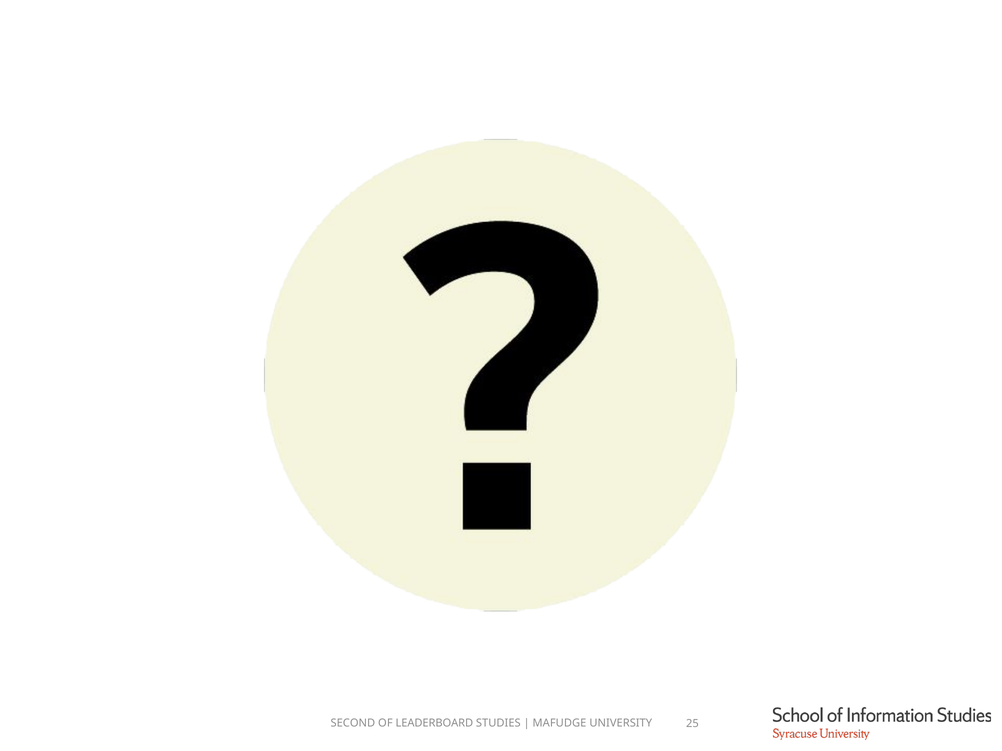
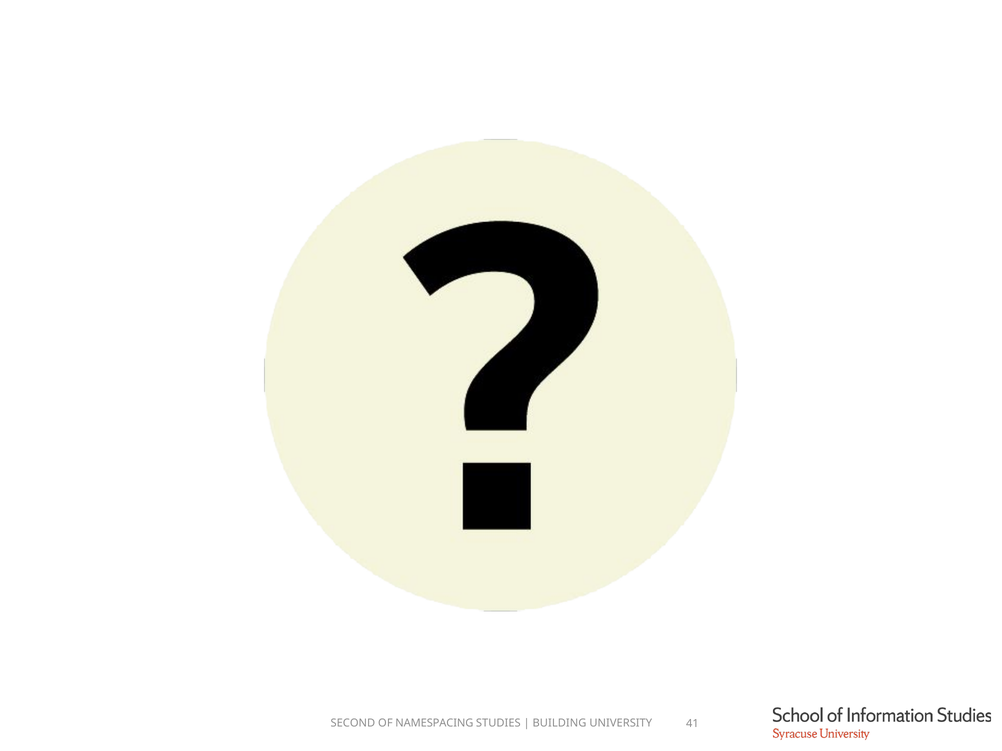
LEADERBOARD: LEADERBOARD -> NAMESPACING
MAFUDGE: MAFUDGE -> BUILDING
25: 25 -> 41
